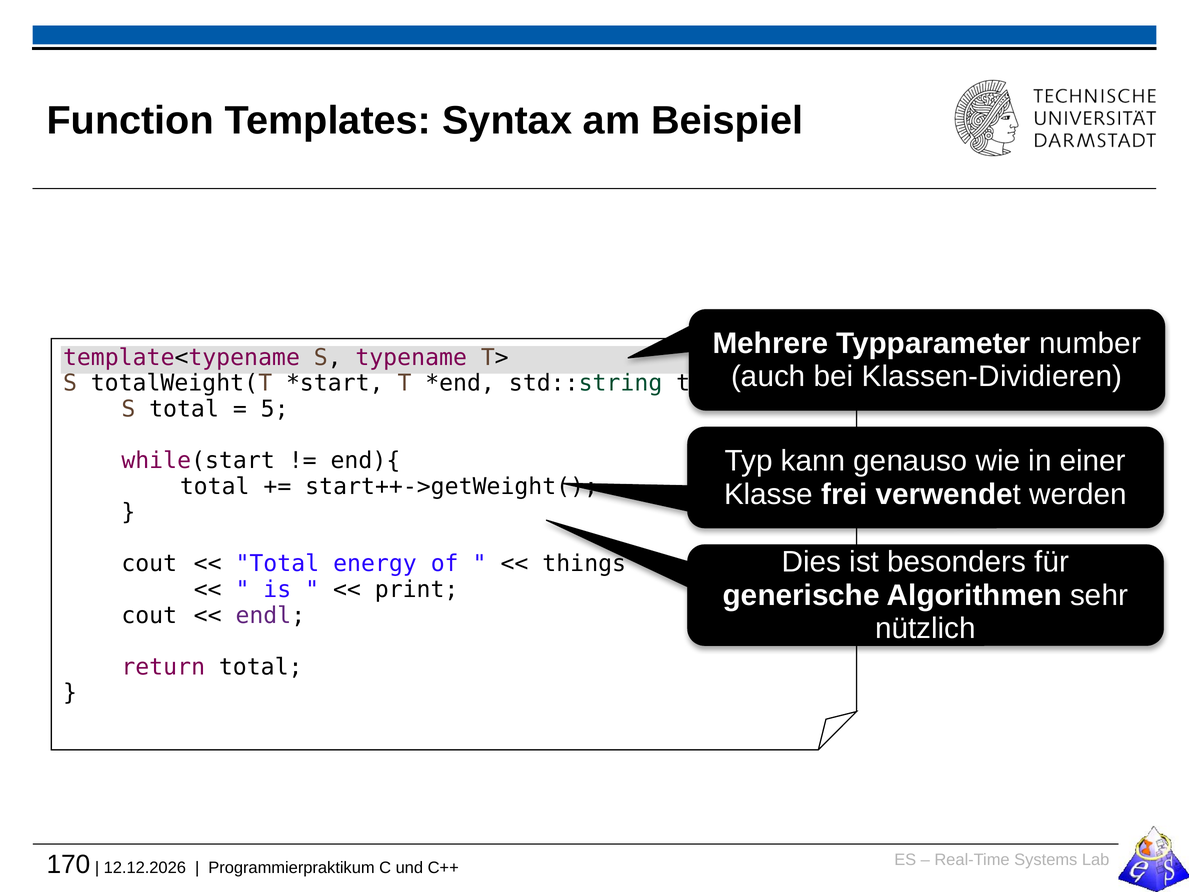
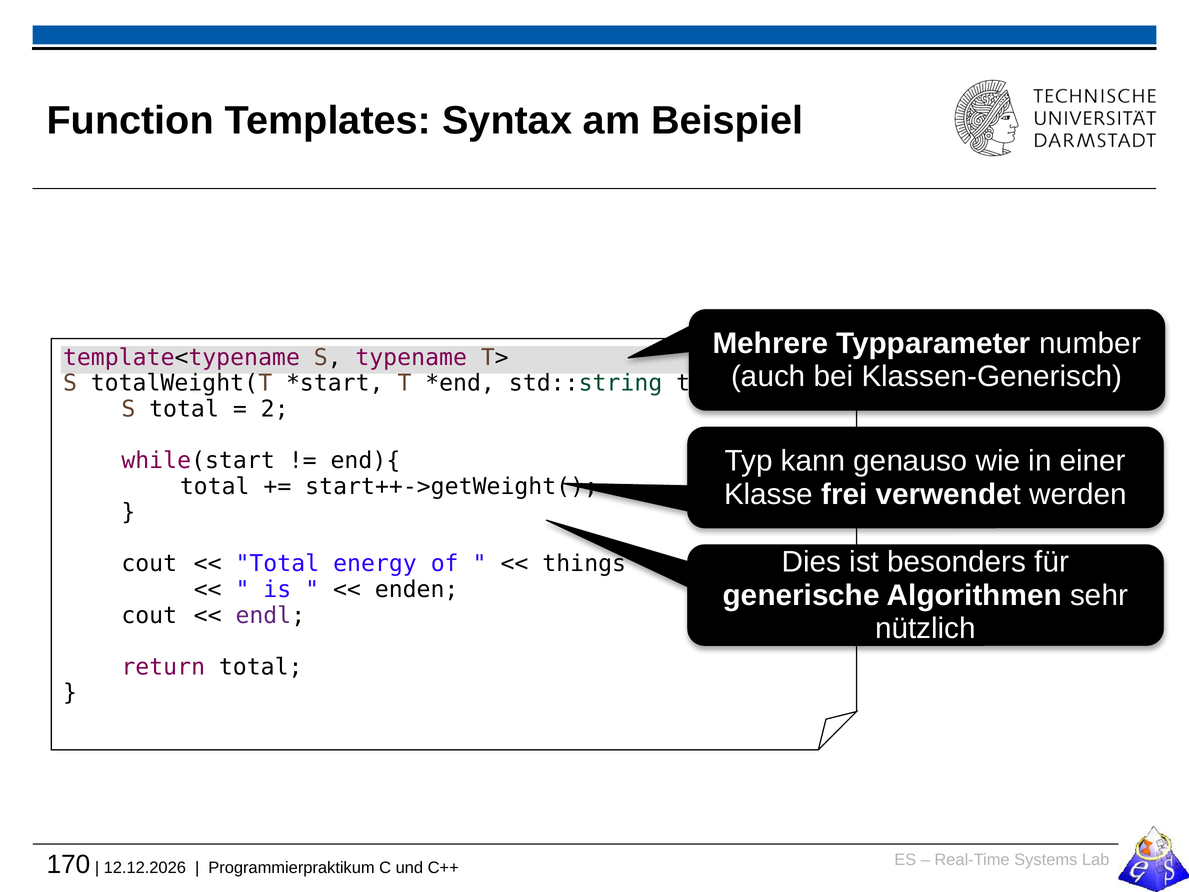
Klassen-Dividieren: Klassen-Dividieren -> Klassen-Generisch
5: 5 -> 2
print: print -> enden
